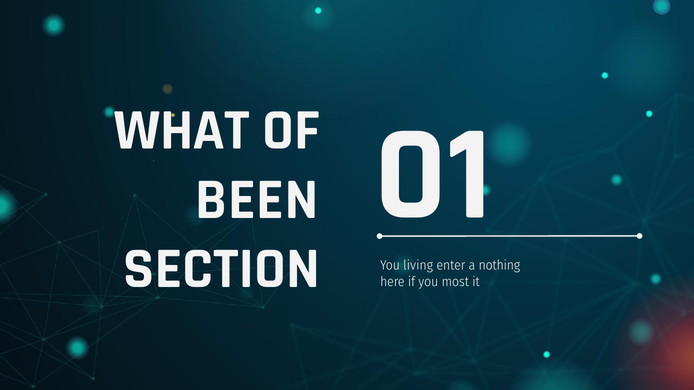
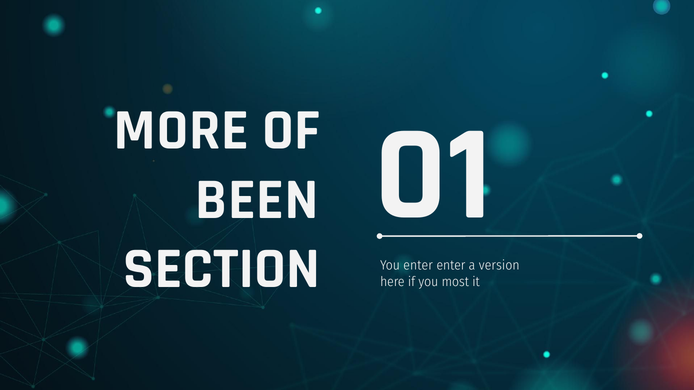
WHAT: WHAT -> MORE
You living: living -> enter
nothing: nothing -> version
